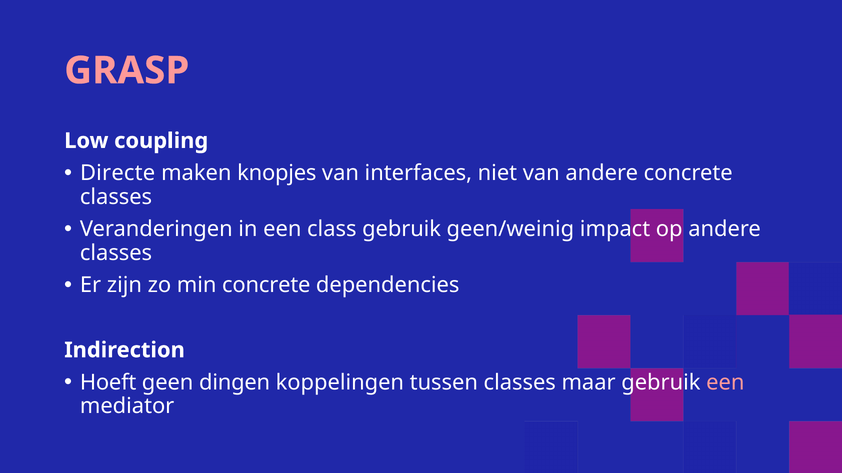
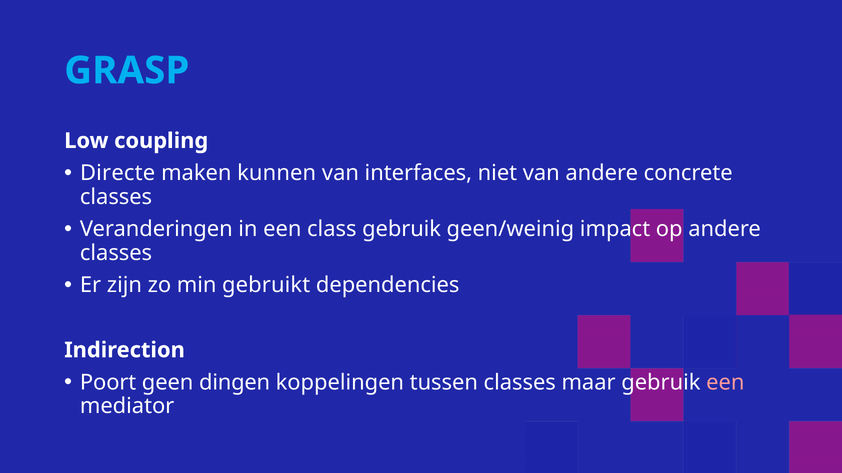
GRASP colour: pink -> light blue
knopjes: knopjes -> kunnen
min concrete: concrete -> gebruikt
Hoeft: Hoeft -> Poort
